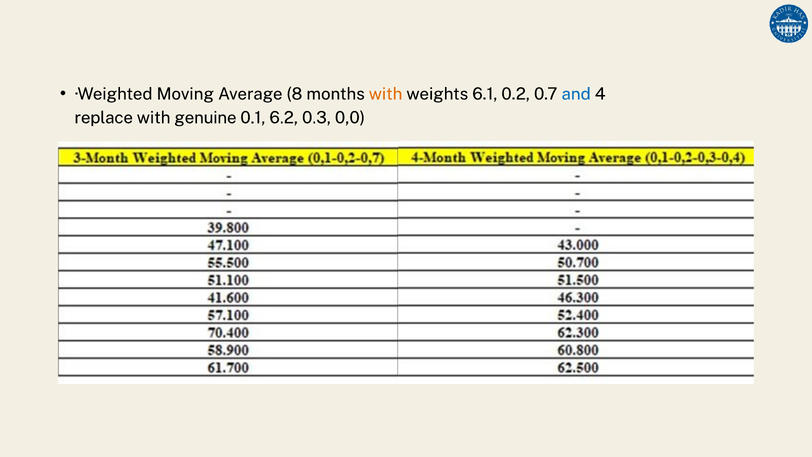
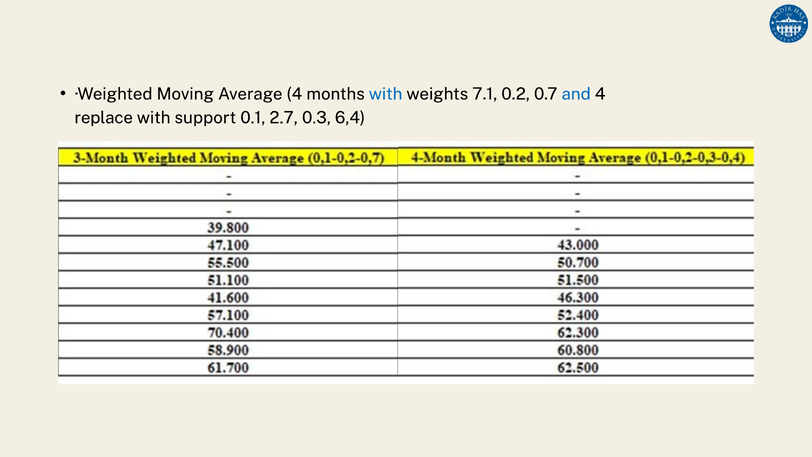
Average 8: 8 -> 4
with at (386, 94) colour: orange -> blue
6.1: 6.1 -> 7.1
genuine: genuine -> support
6.2: 6.2 -> 2.7
0,0: 0,0 -> 6,4
